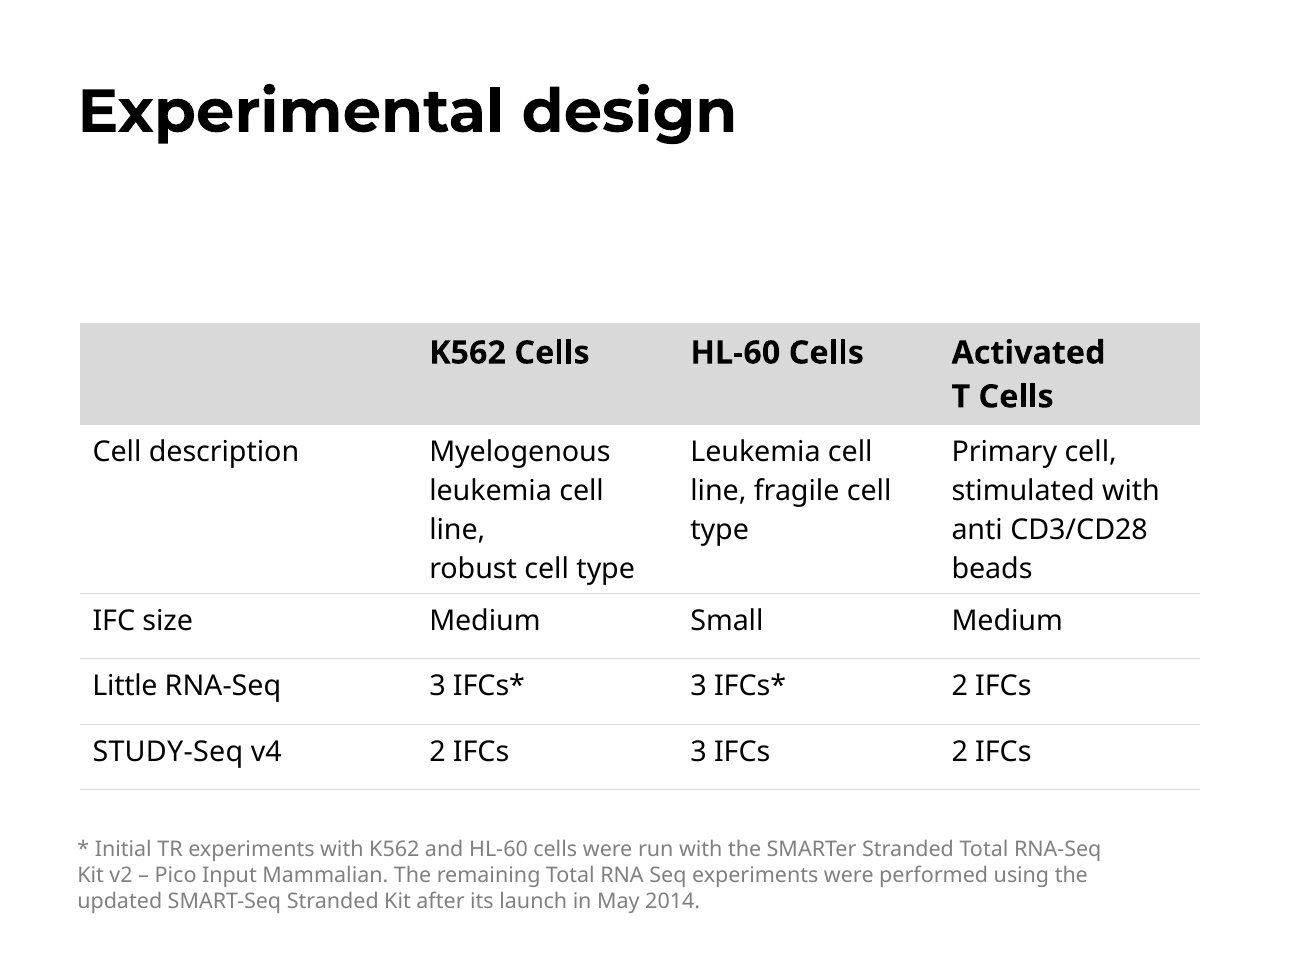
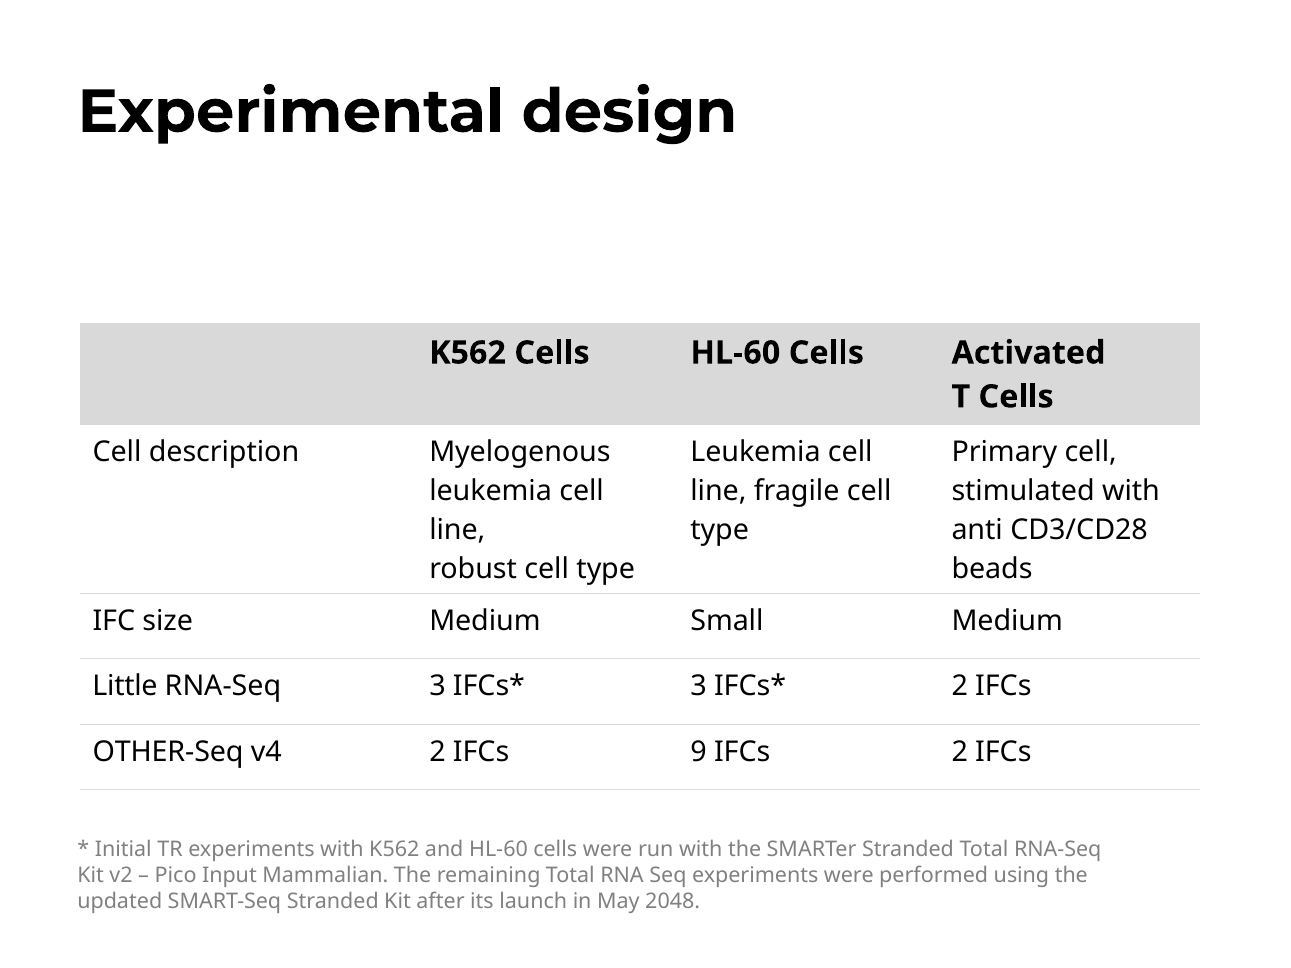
STUDY-Seq: STUDY-Seq -> OTHER-Seq
IFCs 3: 3 -> 9
2014: 2014 -> 2048
